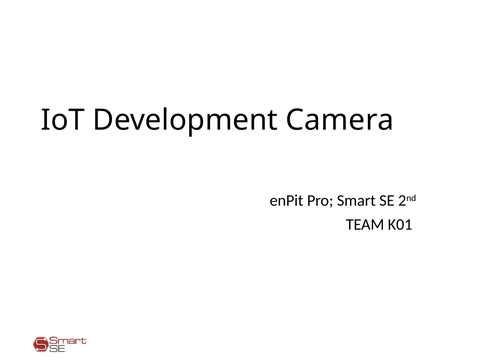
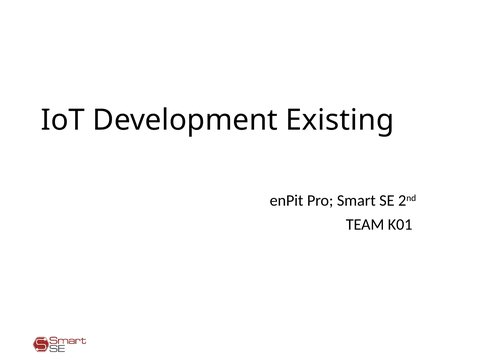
Camera: Camera -> Existing
